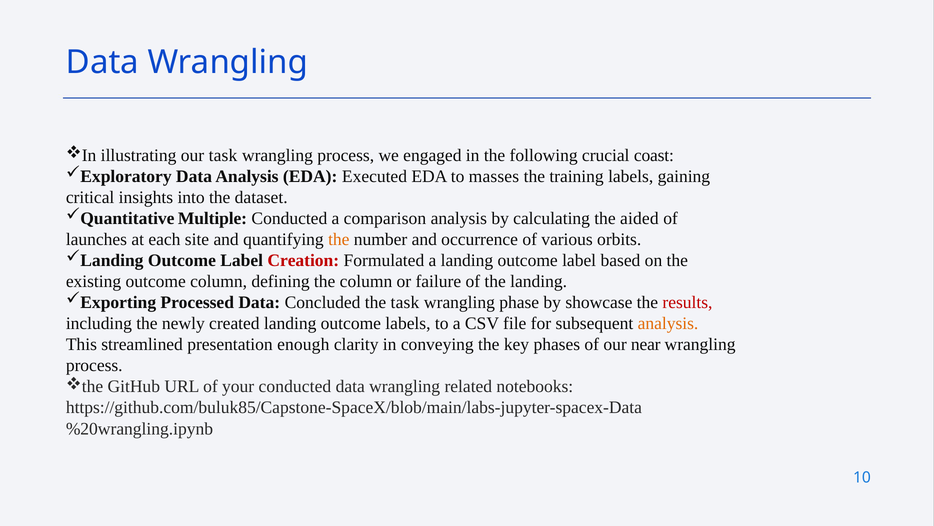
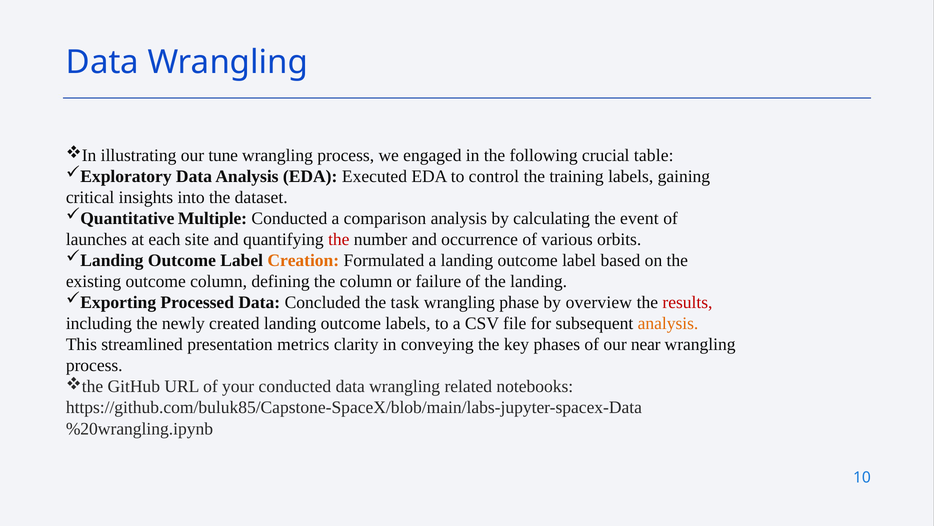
our task: task -> tune
coast: coast -> table
masses: masses -> control
aided: aided -> event
the at (339, 239) colour: orange -> red
Creation colour: red -> orange
showcase: showcase -> overview
enough: enough -> metrics
